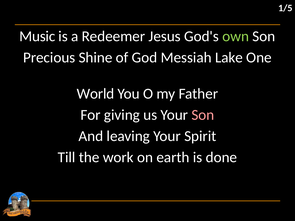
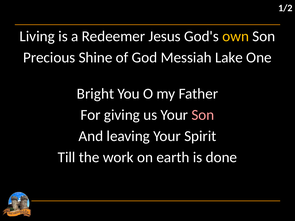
1/5: 1/5 -> 1/2
Music: Music -> Living
own colour: light green -> yellow
World: World -> Bright
